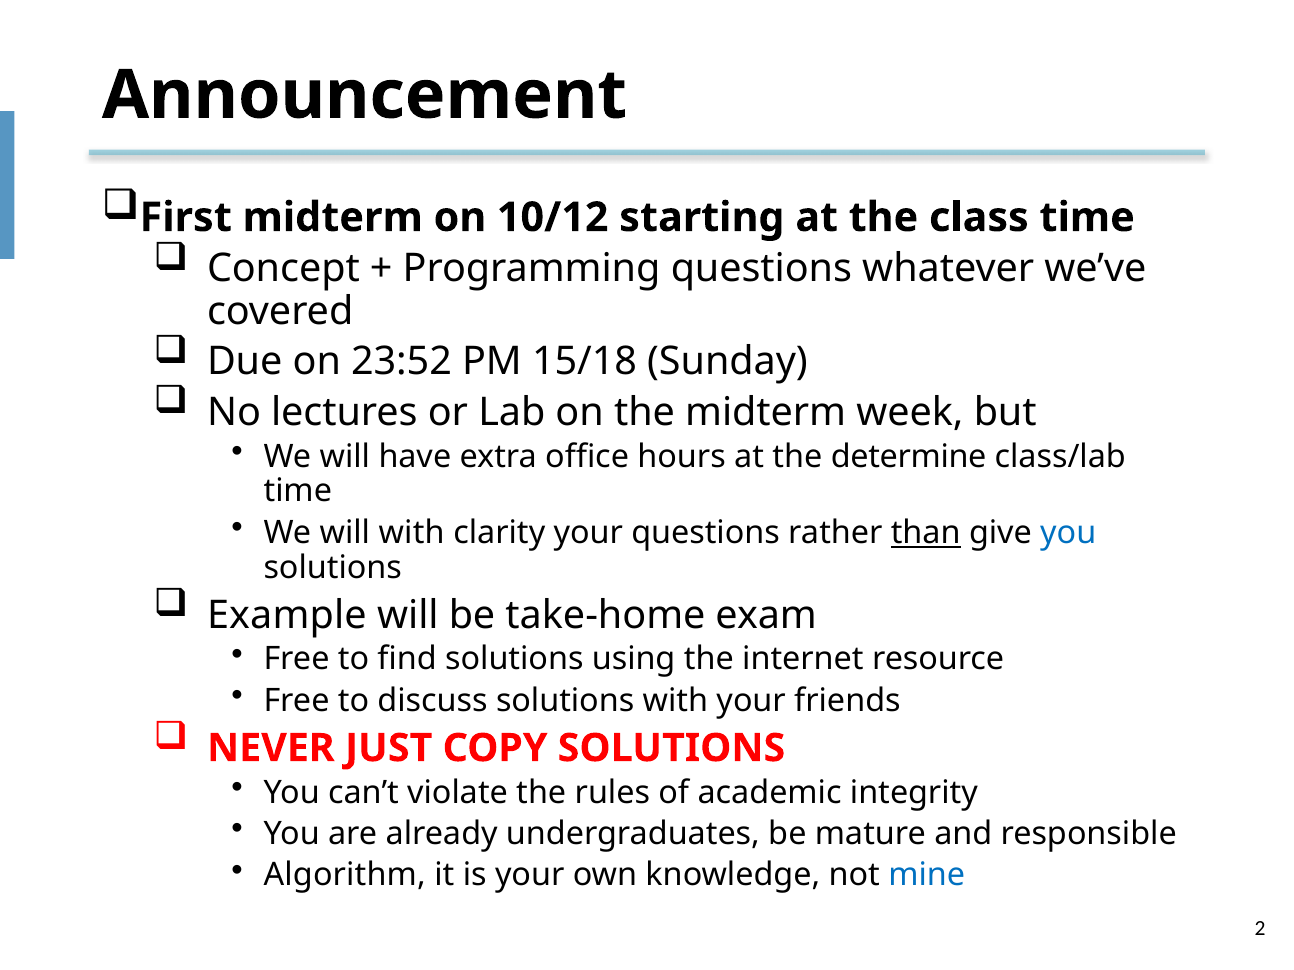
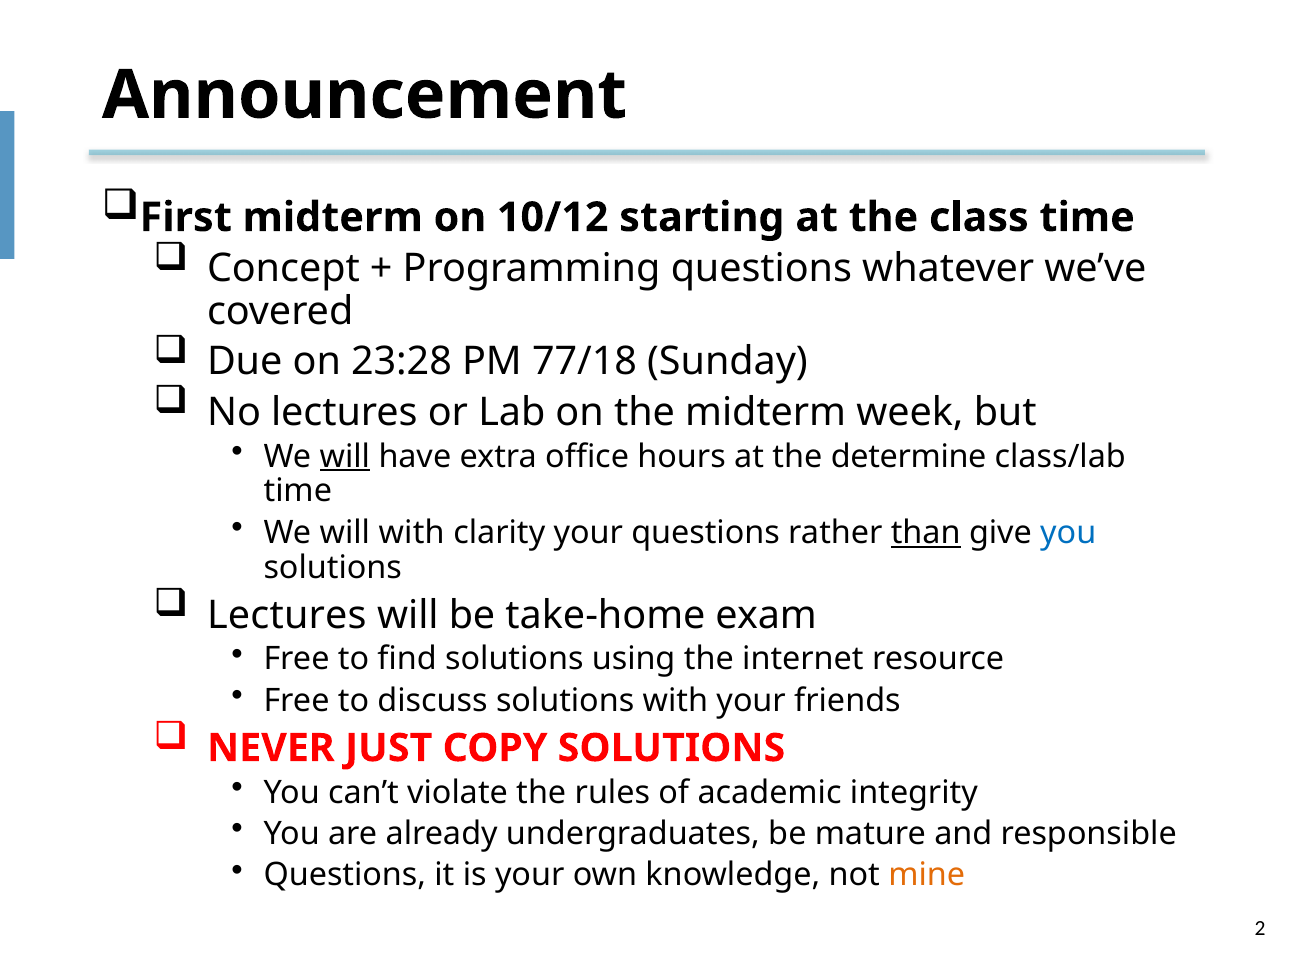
23:52: 23:52 -> 23:28
15/18: 15/18 -> 77/18
will at (345, 457) underline: none -> present
Example at (287, 615): Example -> Lectures
Algorithm at (345, 876): Algorithm -> Questions
mine colour: blue -> orange
